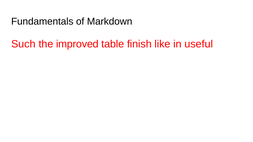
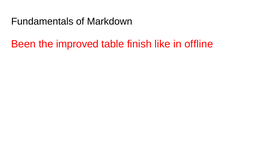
Such: Such -> Been
useful: useful -> offline
